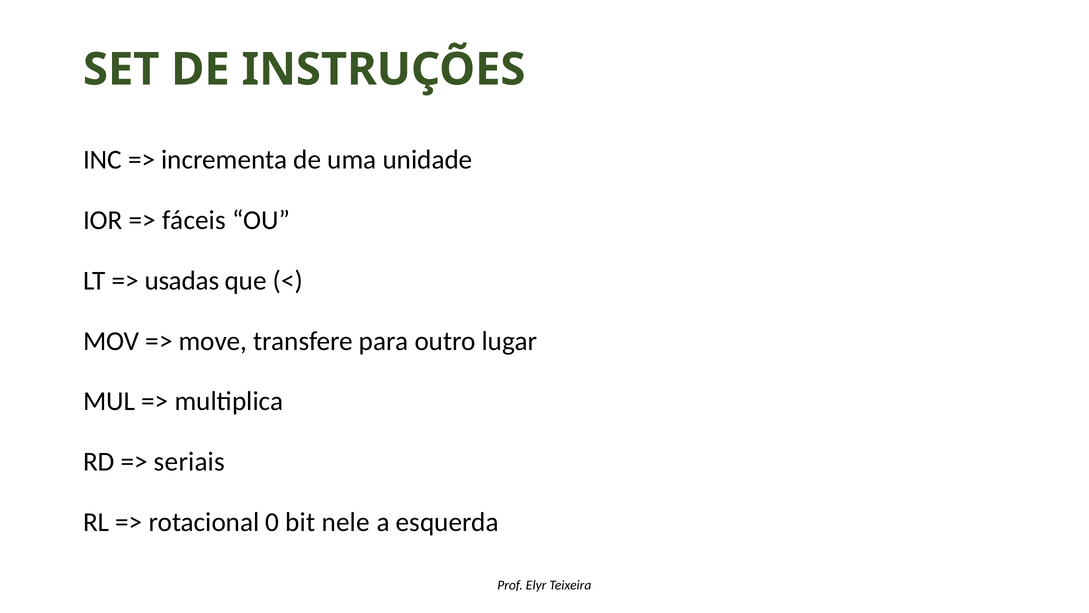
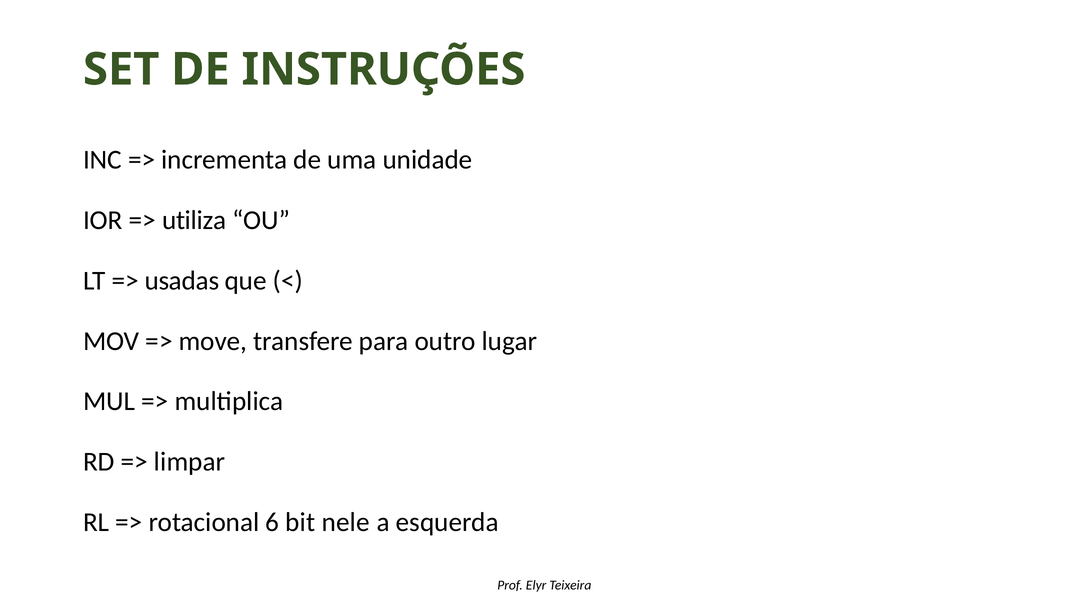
fáceis: fáceis -> utiliza
seriais: seriais -> limpar
0: 0 -> 6
